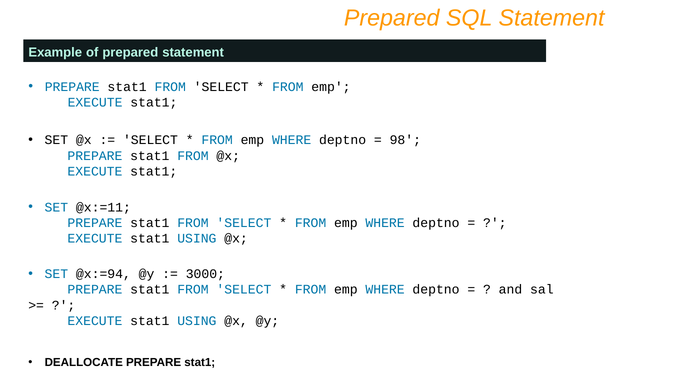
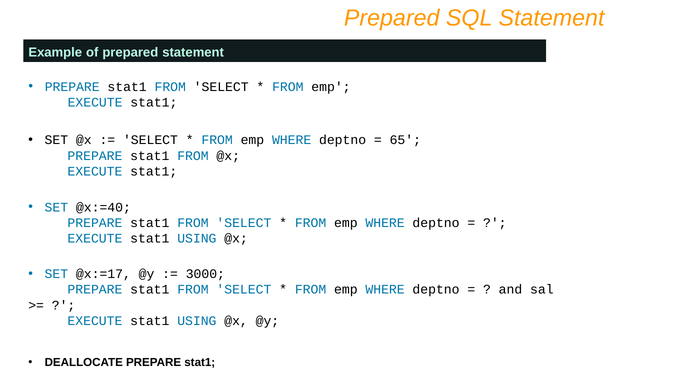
98: 98 -> 65
@x:=11: @x:=11 -> @x:=40
@x:=94: @x:=94 -> @x:=17
